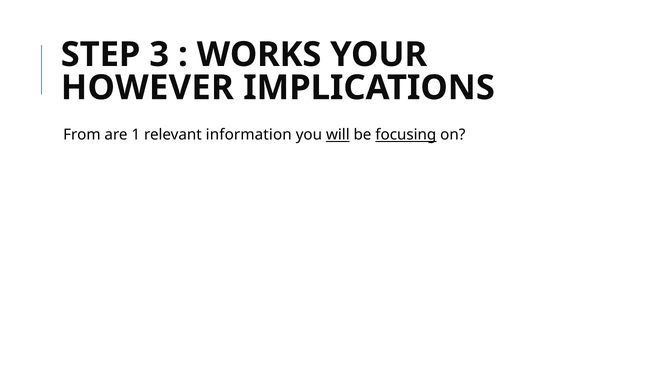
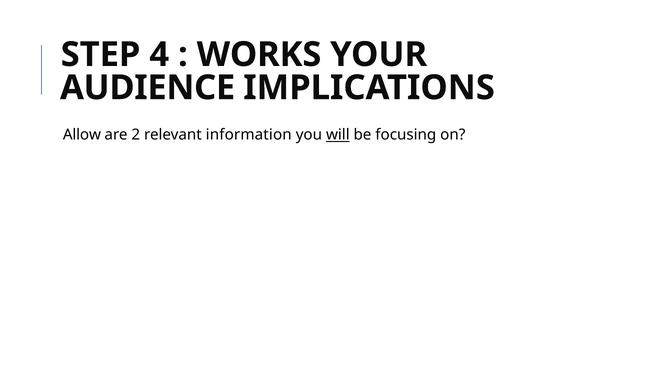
3: 3 -> 4
HOWEVER: HOWEVER -> AUDIENCE
From: From -> Allow
1: 1 -> 2
focusing underline: present -> none
